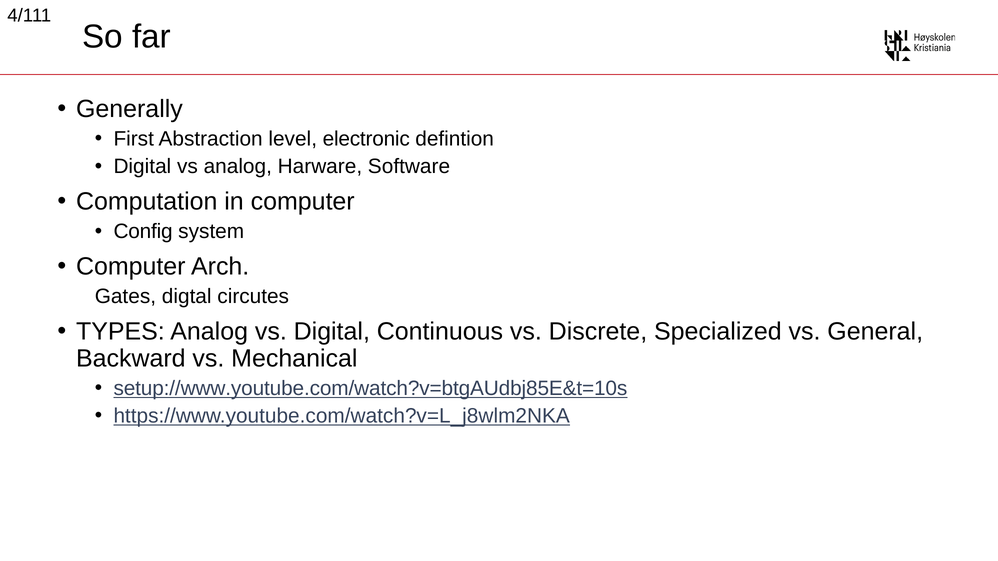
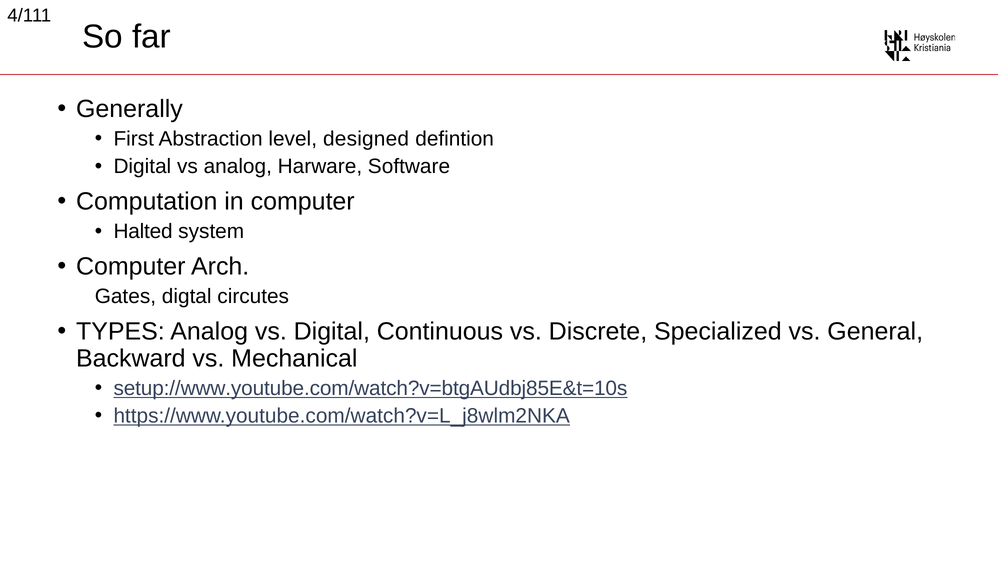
electronic: electronic -> designed
Config: Config -> Halted
